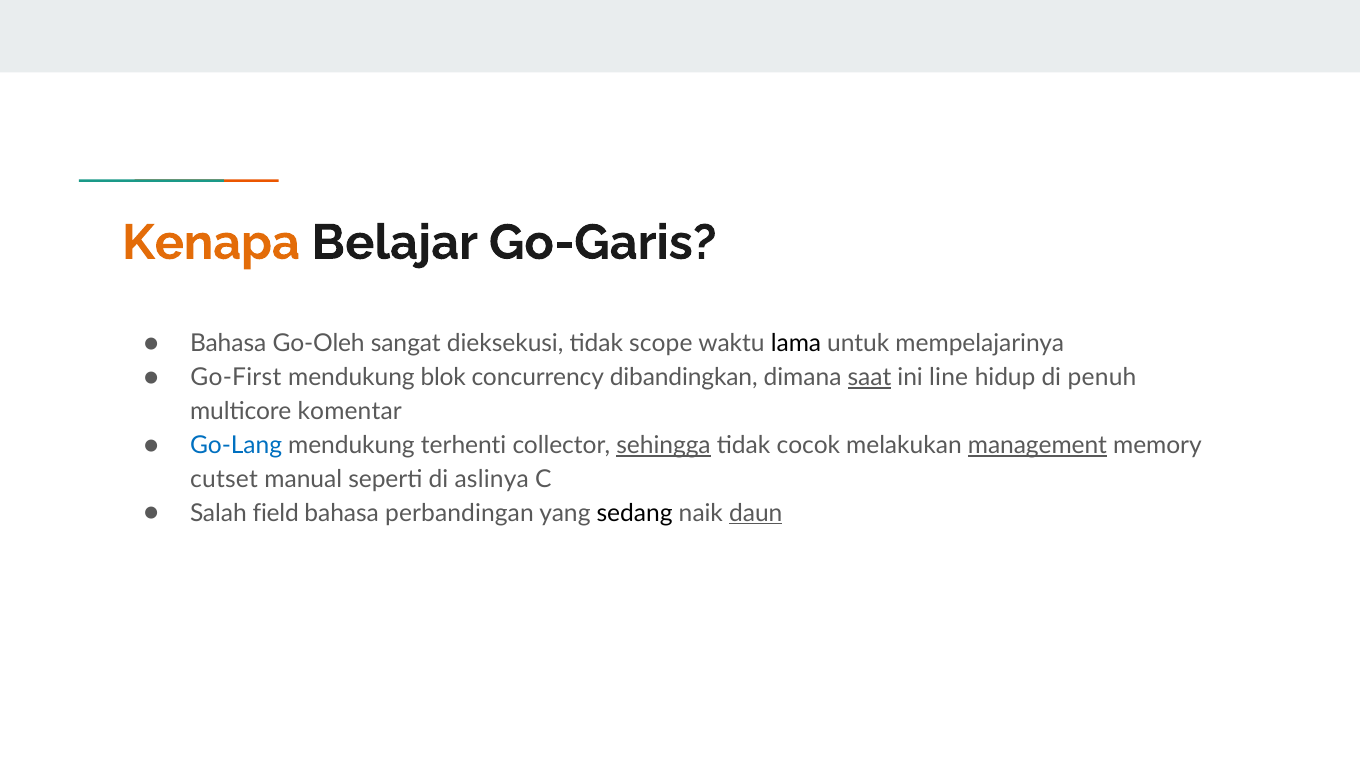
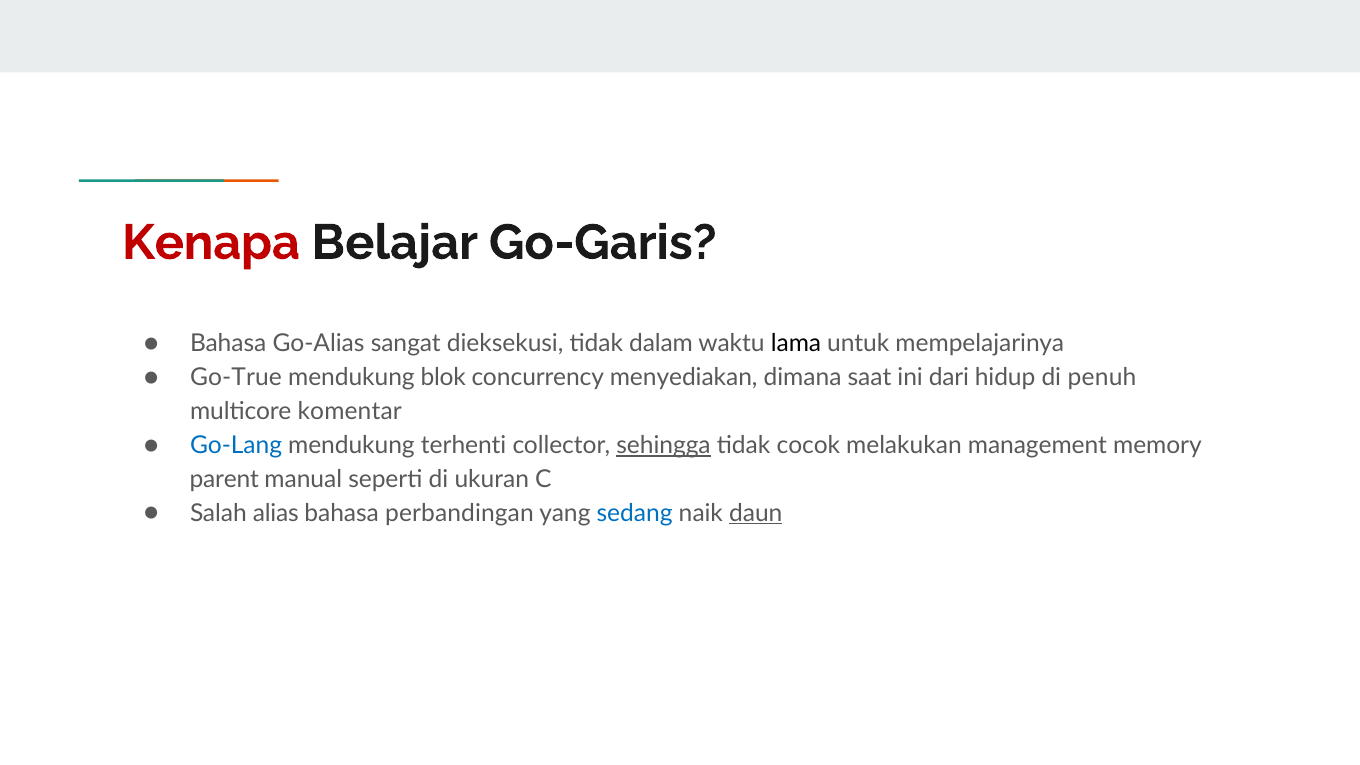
Kenapa colour: orange -> red
Go-Oleh: Go-Oleh -> Go-Alias
scope: scope -> dalam
Go-First: Go-First -> Go-True
dibandingkan: dibandingkan -> menyediakan
saat underline: present -> none
line: line -> dari
management underline: present -> none
cutset: cutset -> parent
aslinya: aslinya -> ukuran
field: field -> alias
sedang colour: black -> blue
